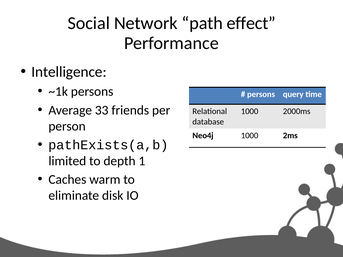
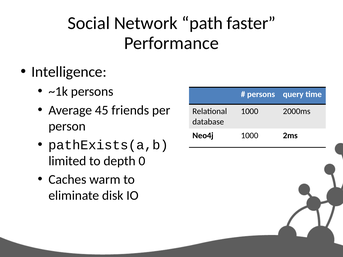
effect: effect -> faster
33: 33 -> 45
1: 1 -> 0
